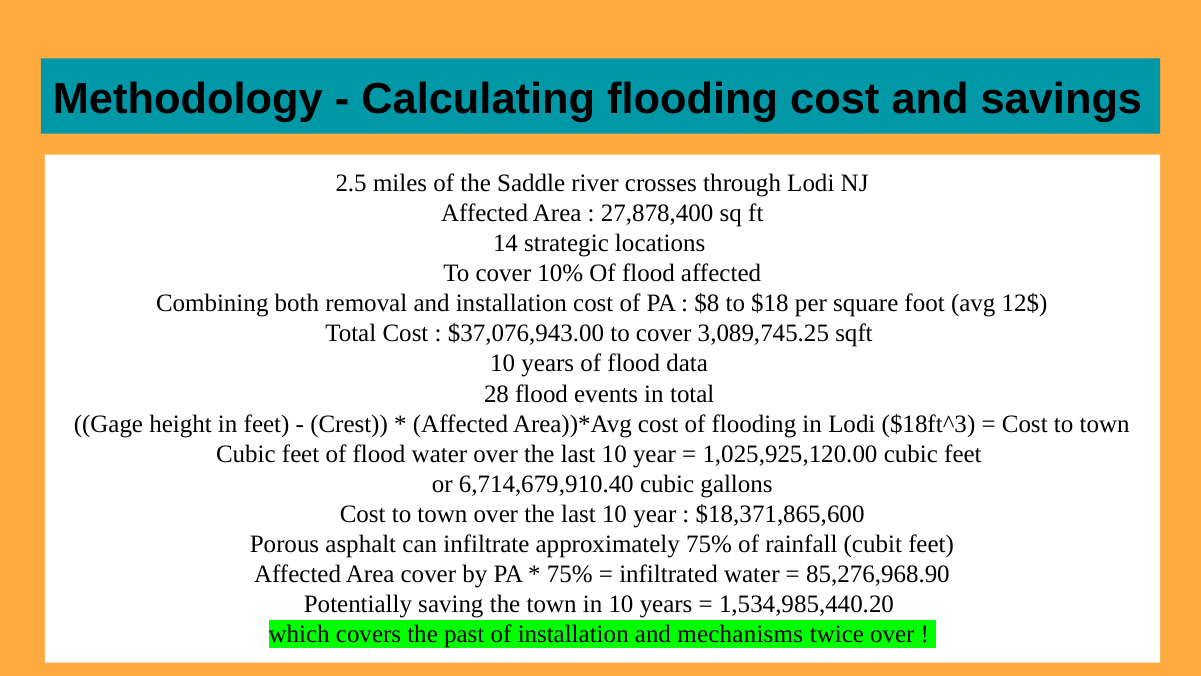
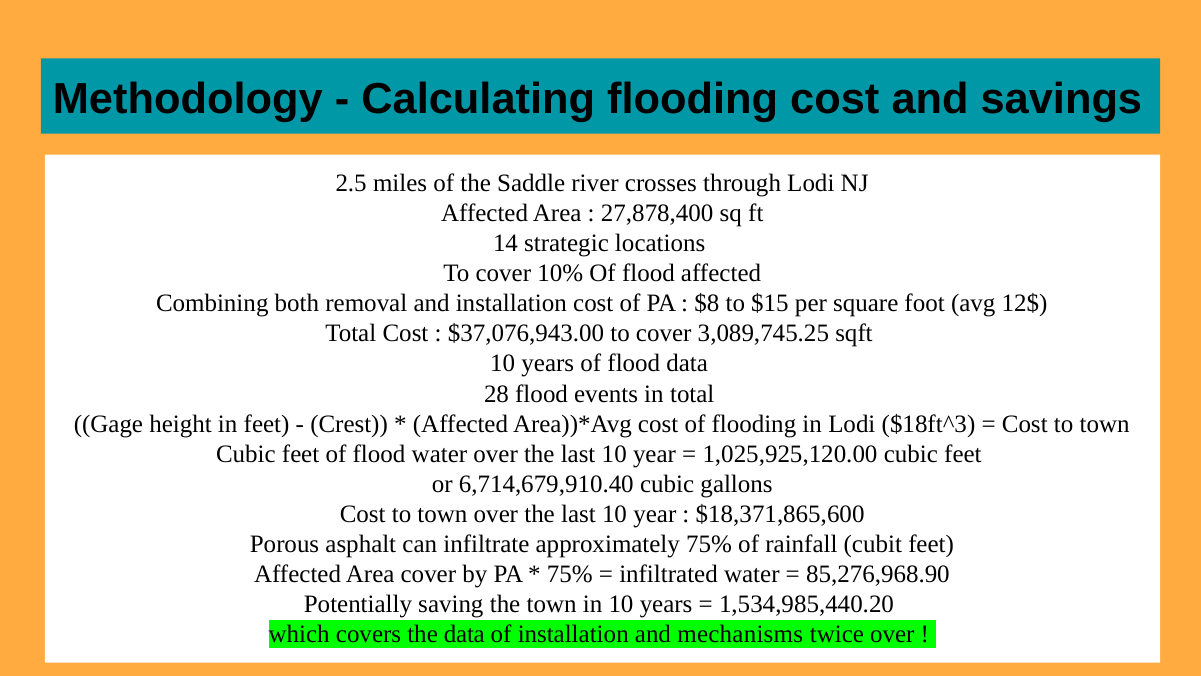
$18: $18 -> $15
the past: past -> data
